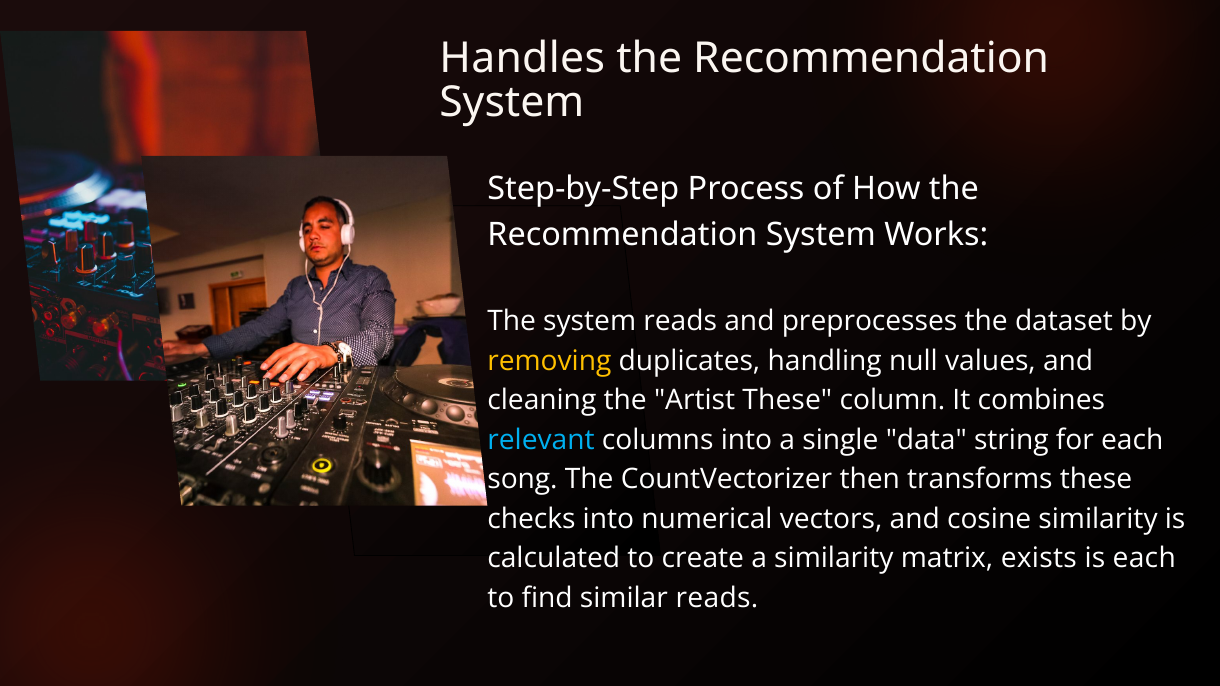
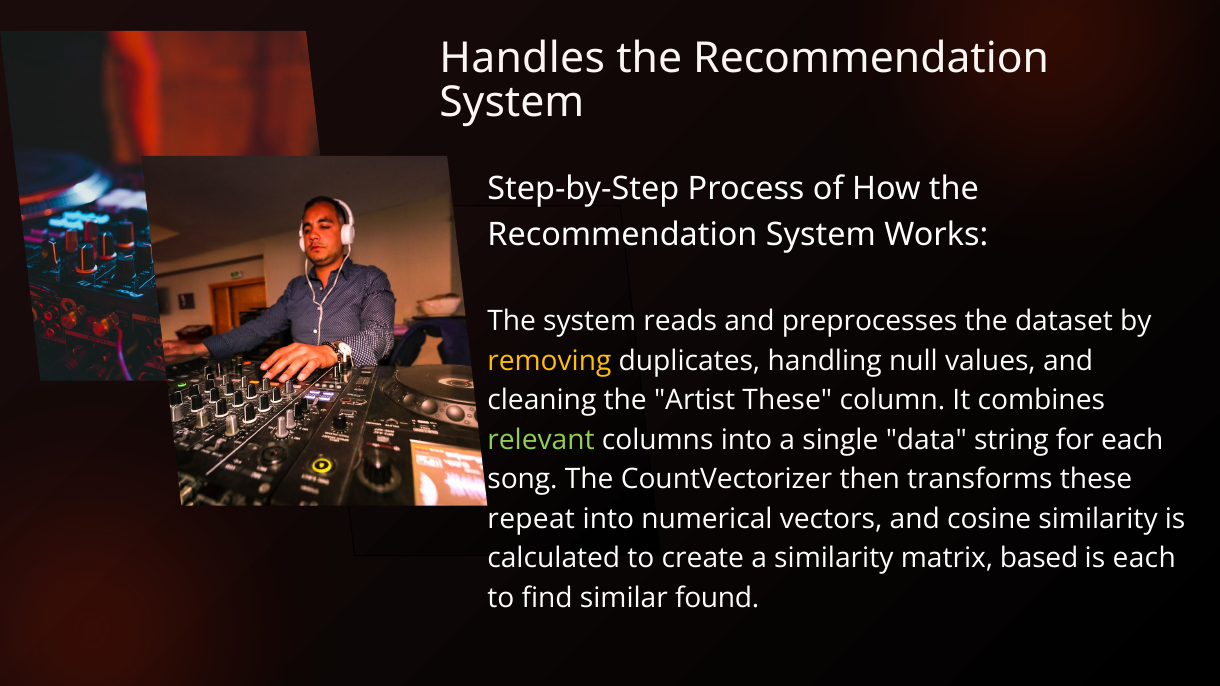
relevant colour: light blue -> light green
checks: checks -> repeat
exists: exists -> based
similar reads: reads -> found
